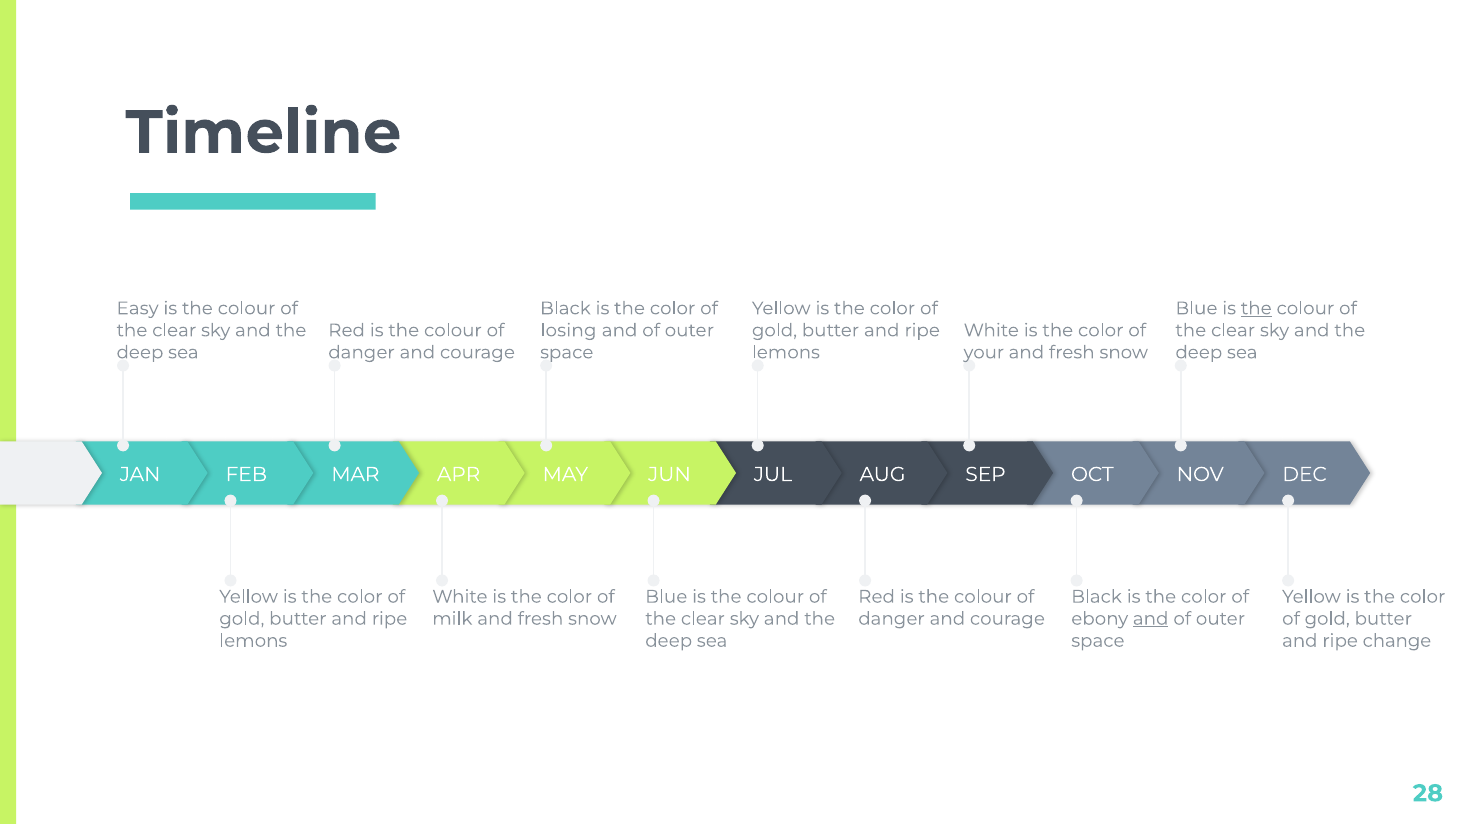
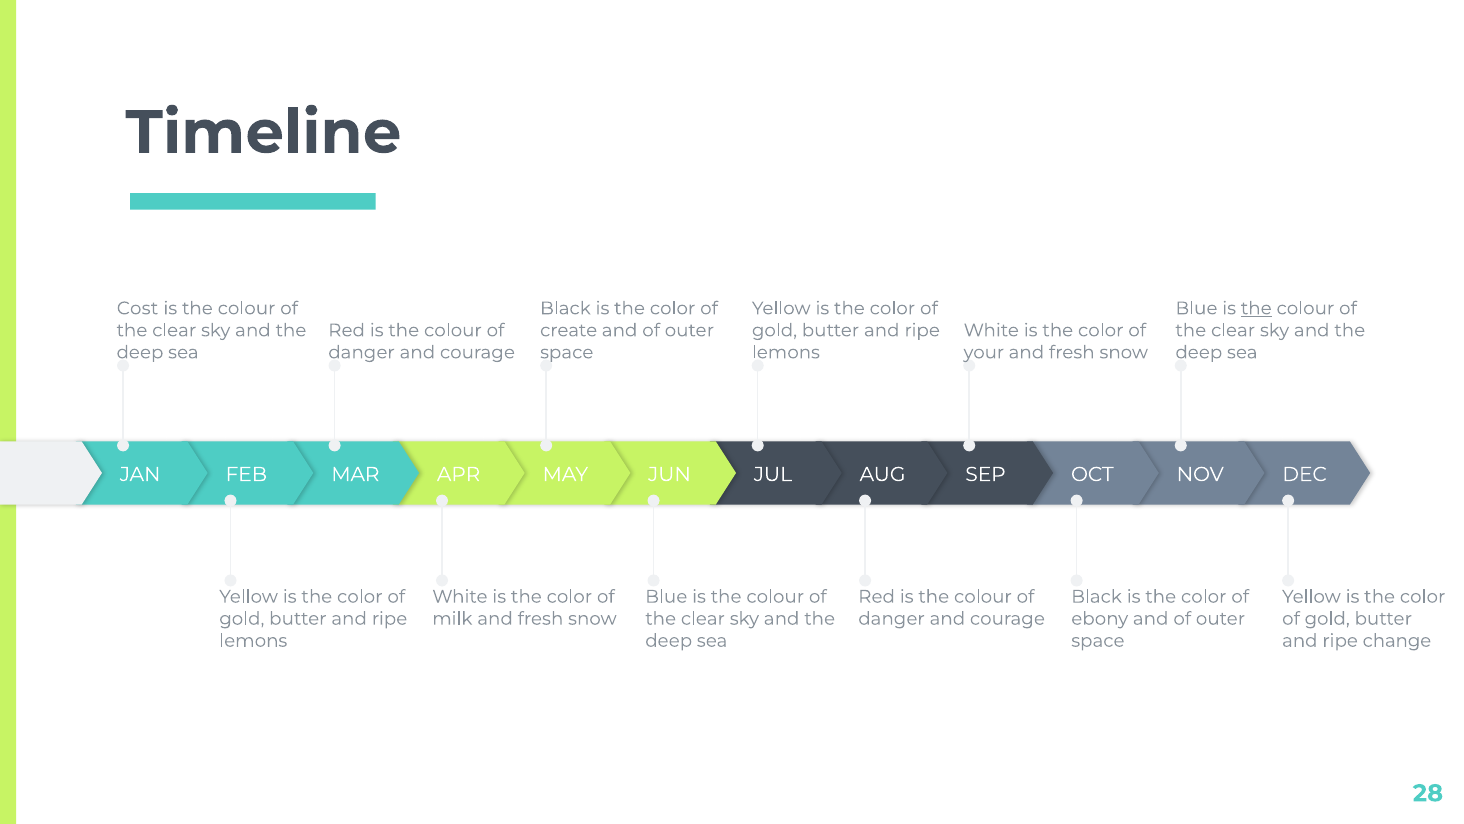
Easy: Easy -> Cost
losing: losing -> create
and at (1151, 618) underline: present -> none
